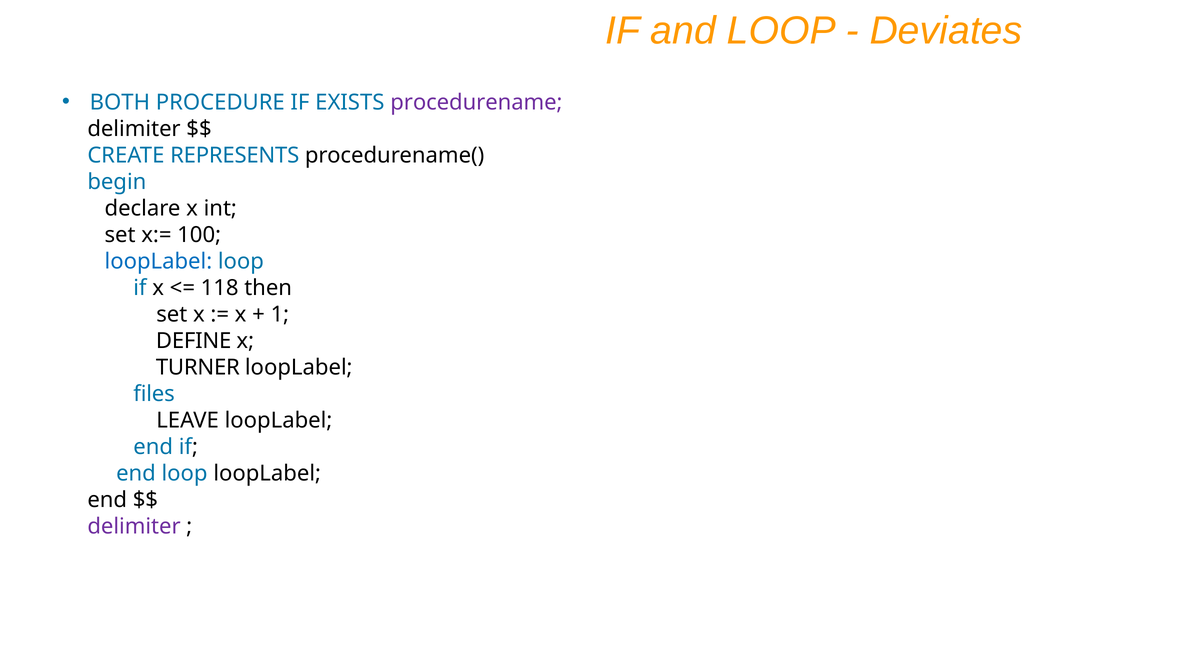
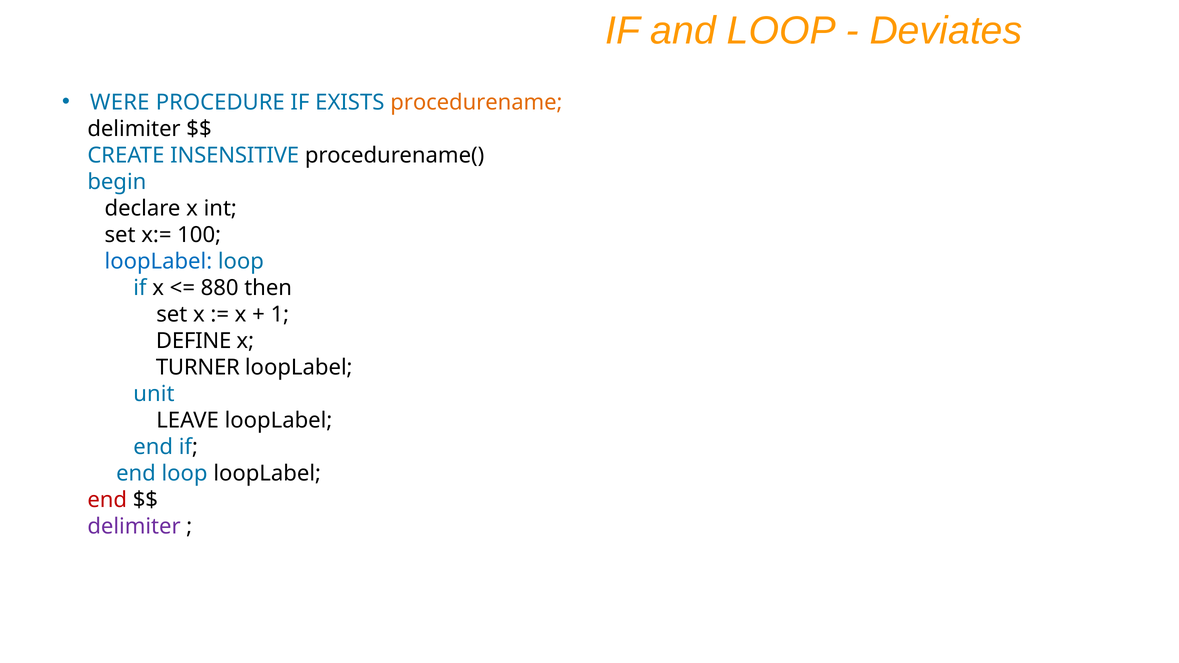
BOTH: BOTH -> WERE
procedurename colour: purple -> orange
REPRESENTS: REPRESENTS -> INSENSITIVE
118: 118 -> 880
files: files -> unit
end at (107, 500) colour: black -> red
